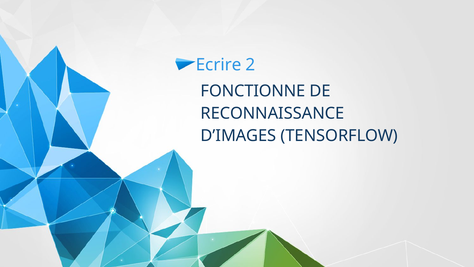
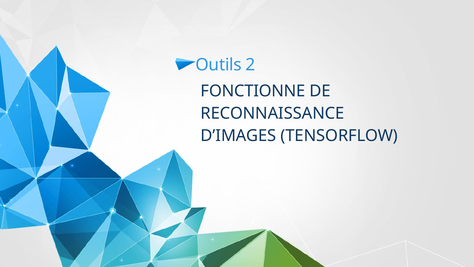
Ecrire: Ecrire -> Outils
